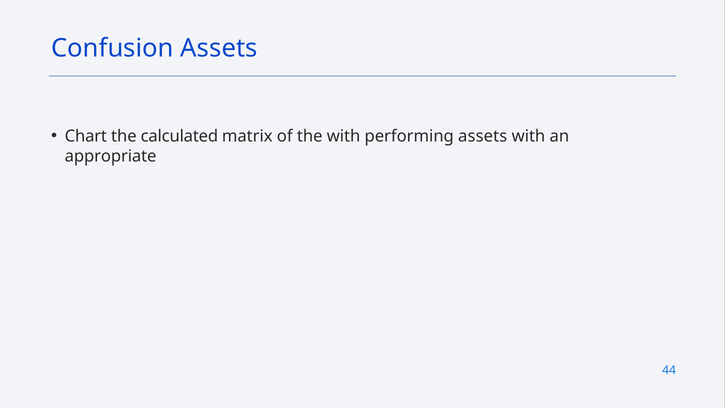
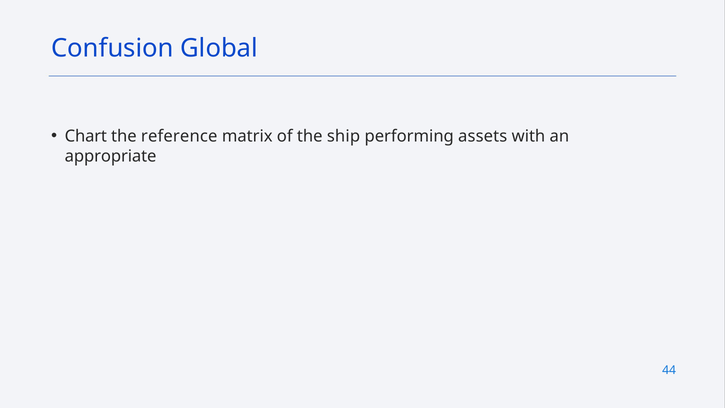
Confusion Assets: Assets -> Global
calculated: calculated -> reference
the with: with -> ship
